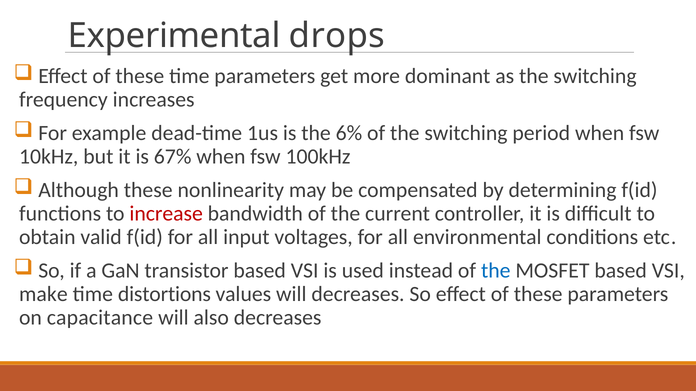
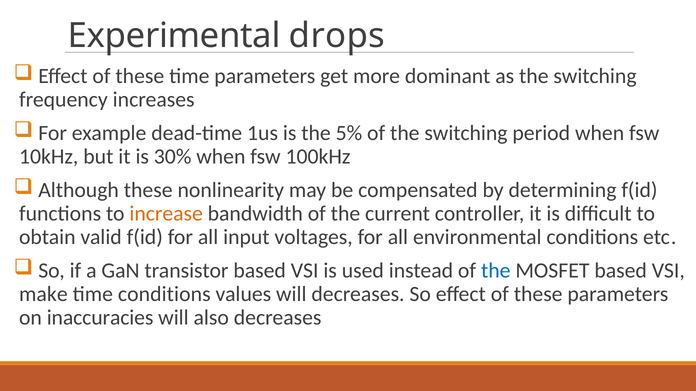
6%: 6% -> 5%
67%: 67% -> 30%
increase colour: red -> orange
time distortions: distortions -> conditions
capacitance: capacitance -> inaccuracies
